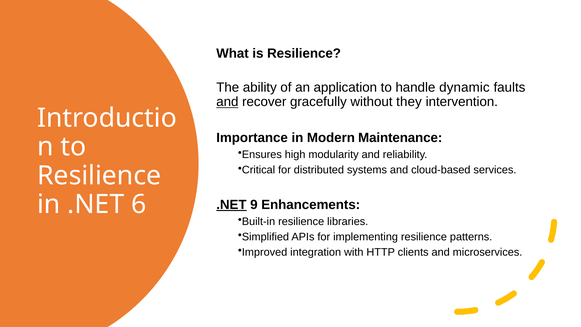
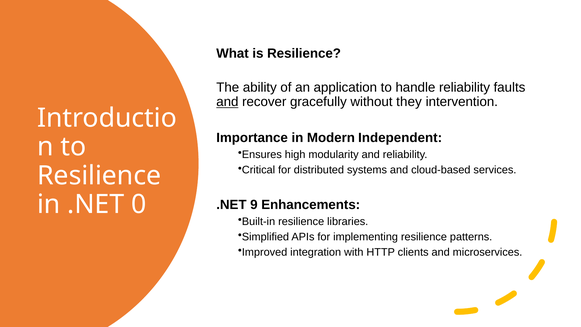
handle dynamic: dynamic -> reliability
Maintenance: Maintenance -> Independent
6: 6 -> 0
.NET at (231, 205) underline: present -> none
